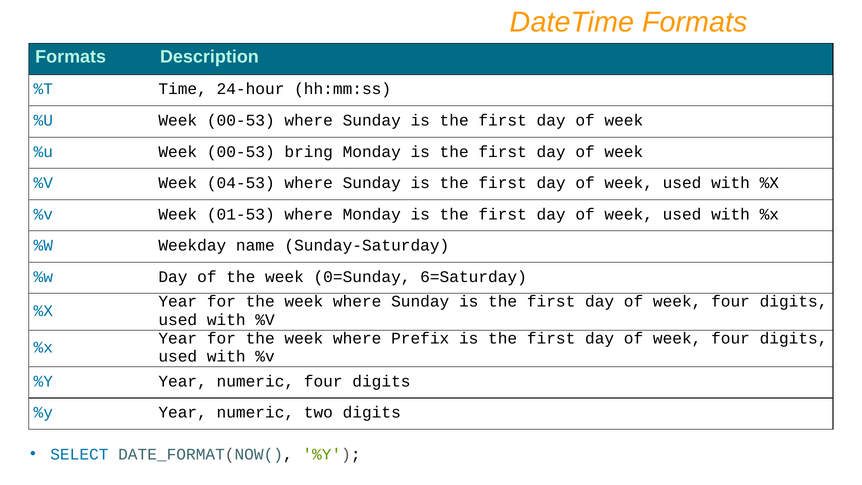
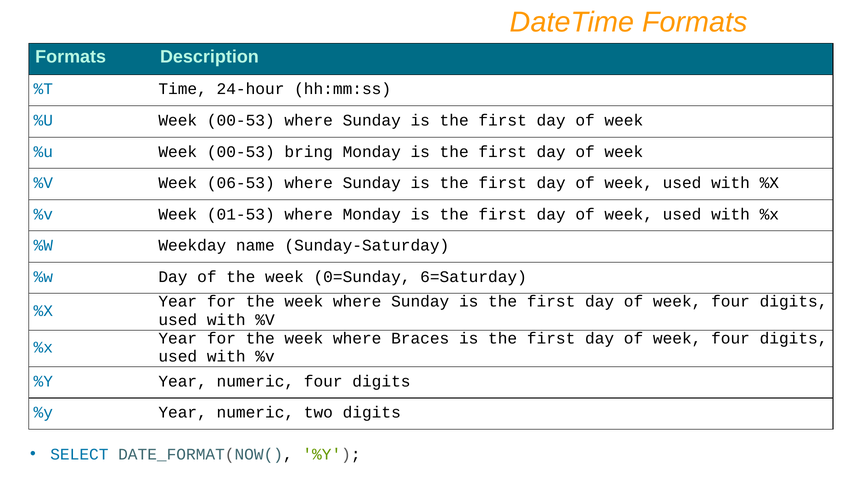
04-53: 04-53 -> 06-53
Prefix: Prefix -> Braces
